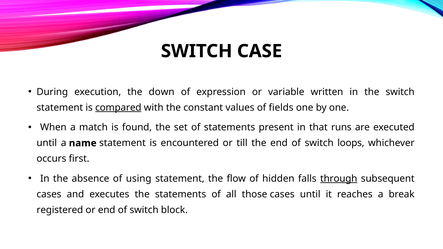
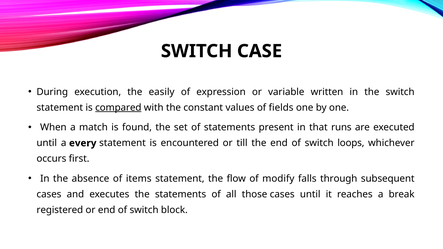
down: down -> easily
name: name -> every
using: using -> items
hidden: hidden -> modify
through underline: present -> none
